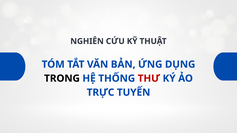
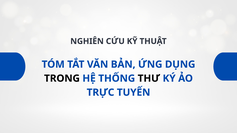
THƯ colour: red -> black
